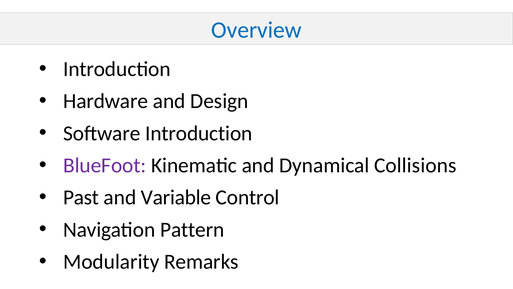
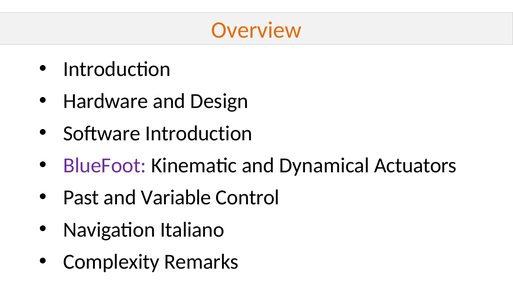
Overview colour: blue -> orange
Collisions: Collisions -> Actuators
Pattern: Pattern -> Italiano
Modularity: Modularity -> Complexity
